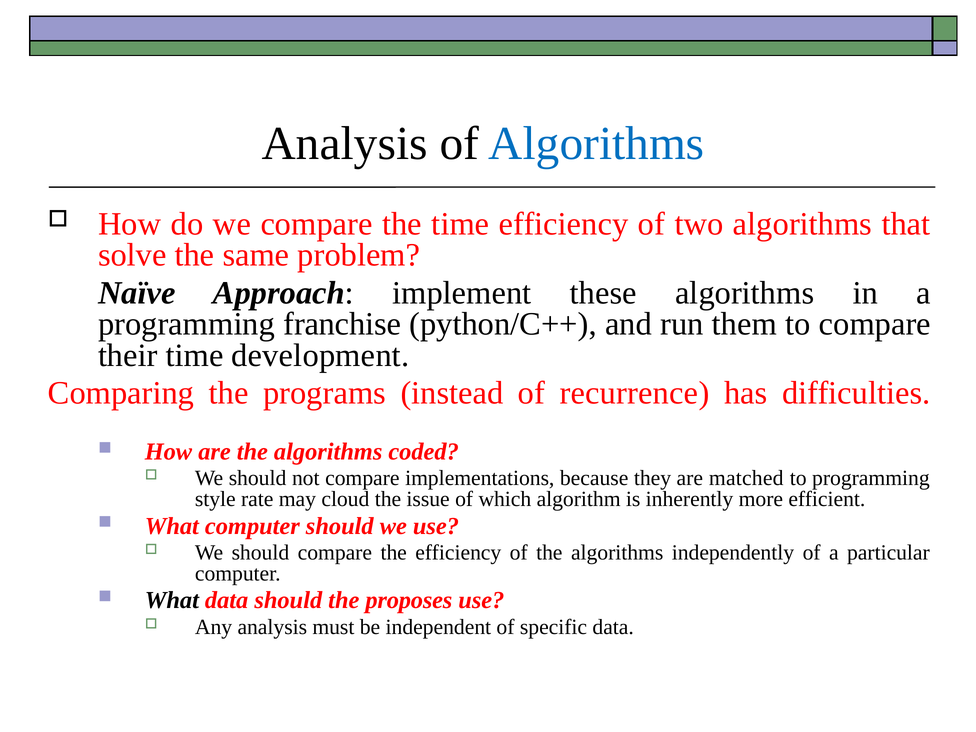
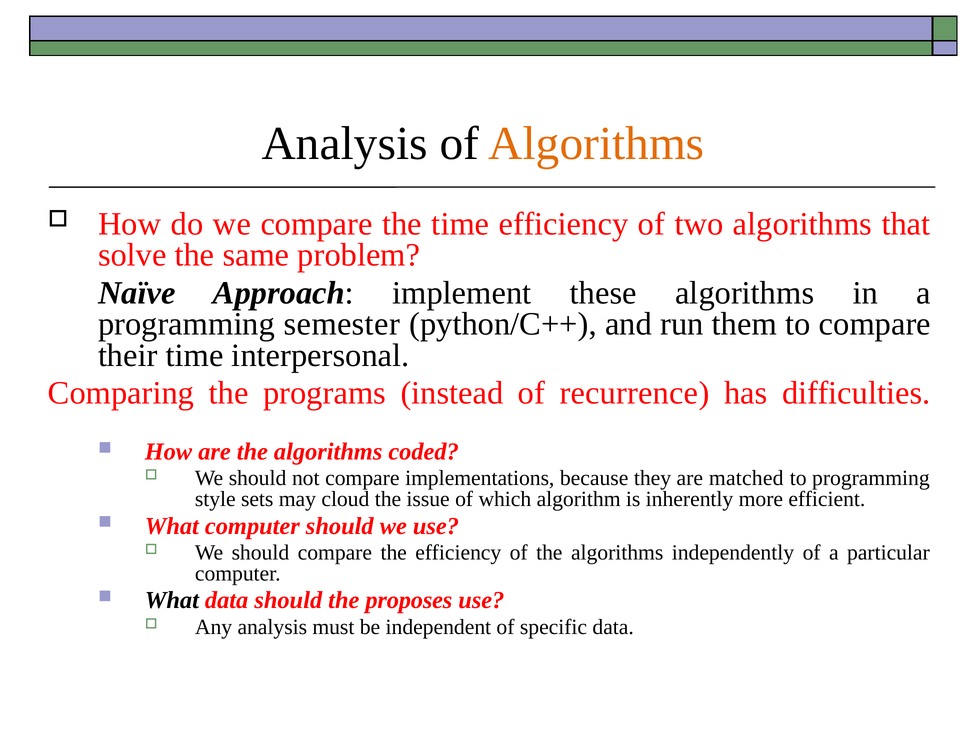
Algorithms at (596, 143) colour: blue -> orange
franchise: franchise -> semester
development: development -> interpersonal
rate: rate -> sets
